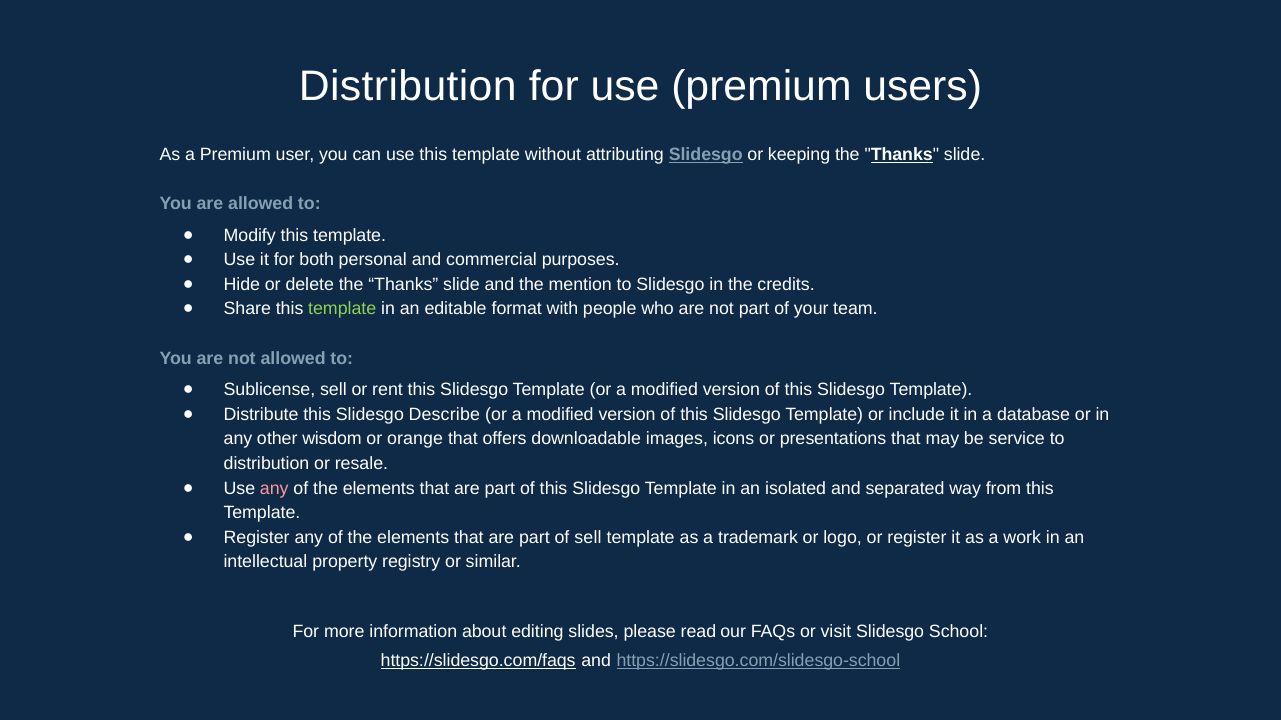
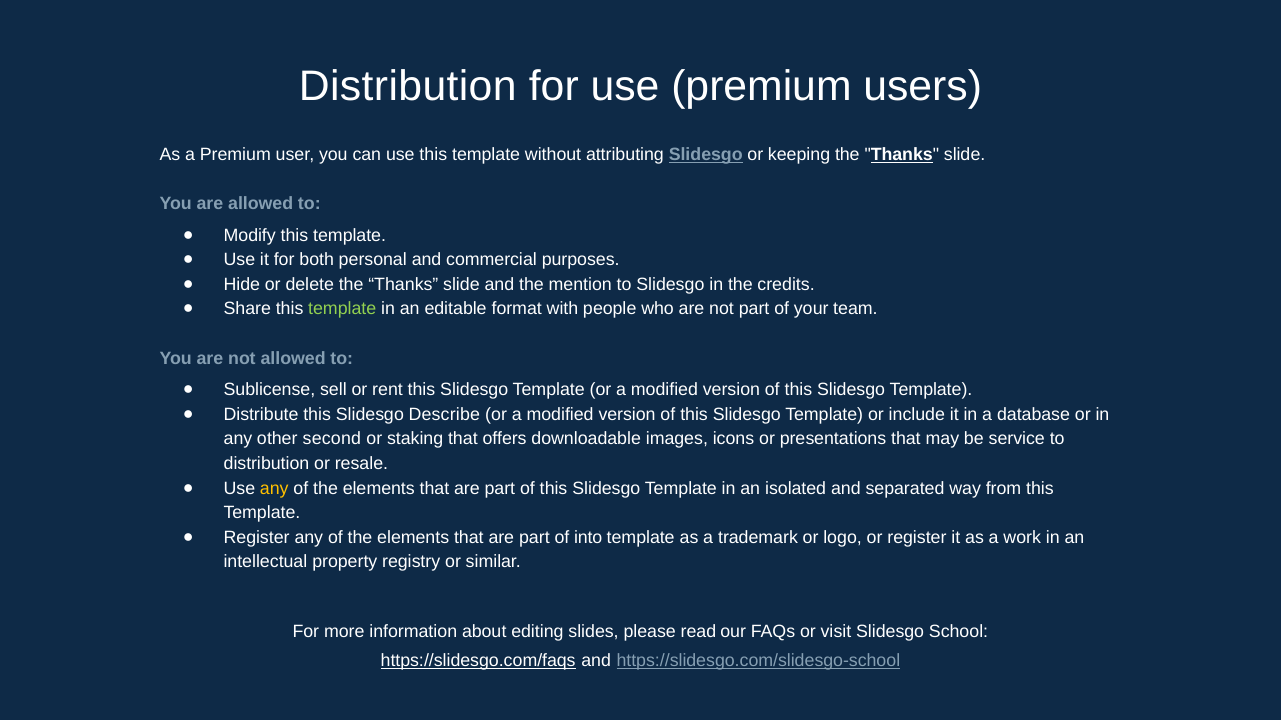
wisdom: wisdom -> second
orange: orange -> staking
any at (274, 489) colour: pink -> yellow
of sell: sell -> into
